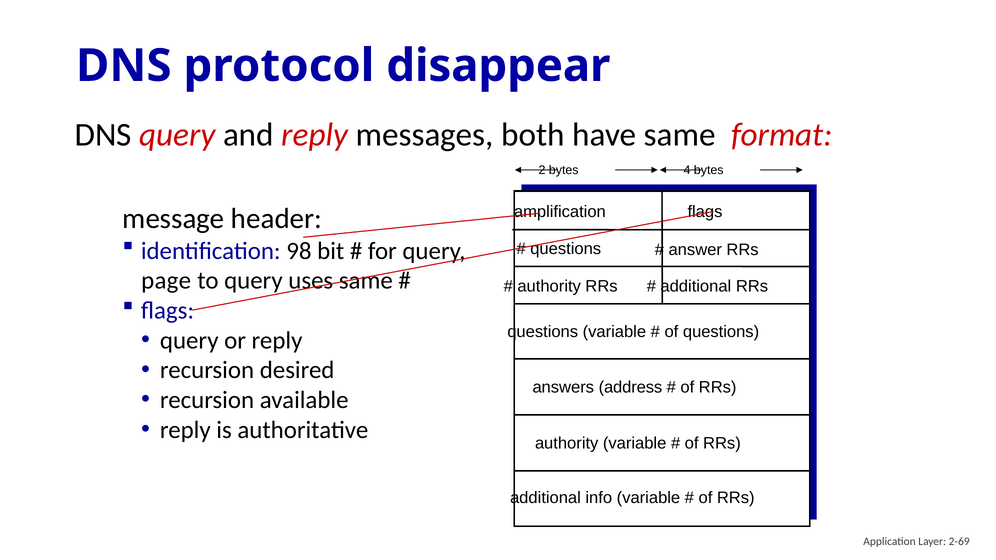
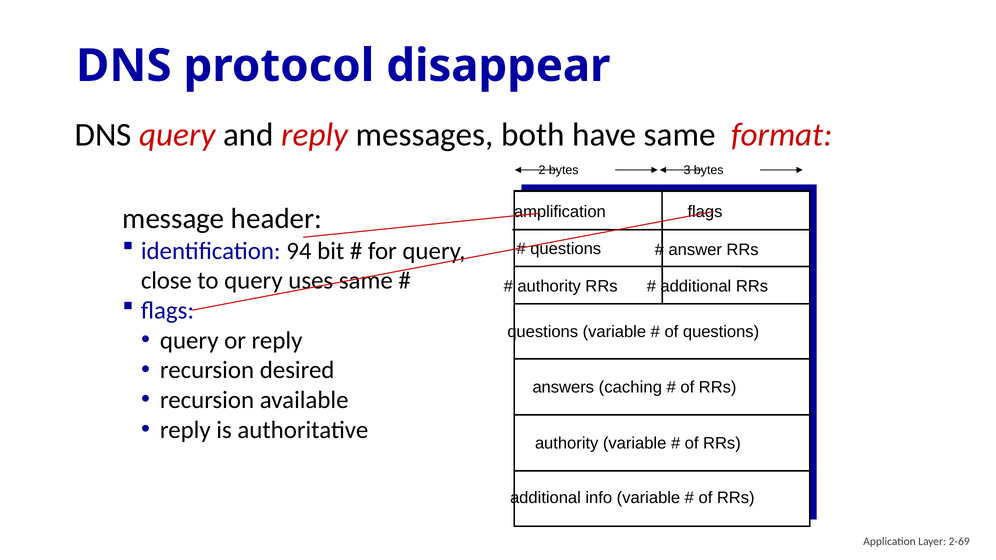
4: 4 -> 3
98: 98 -> 94
page: page -> close
address: address -> caching
